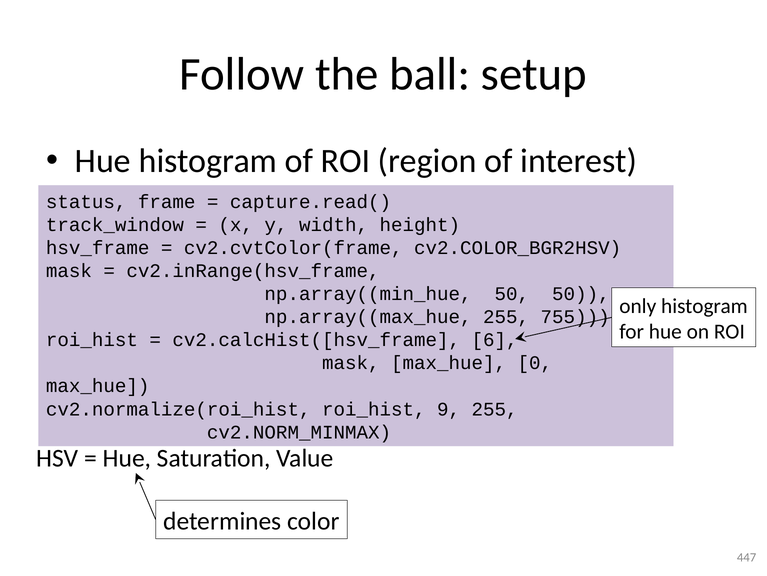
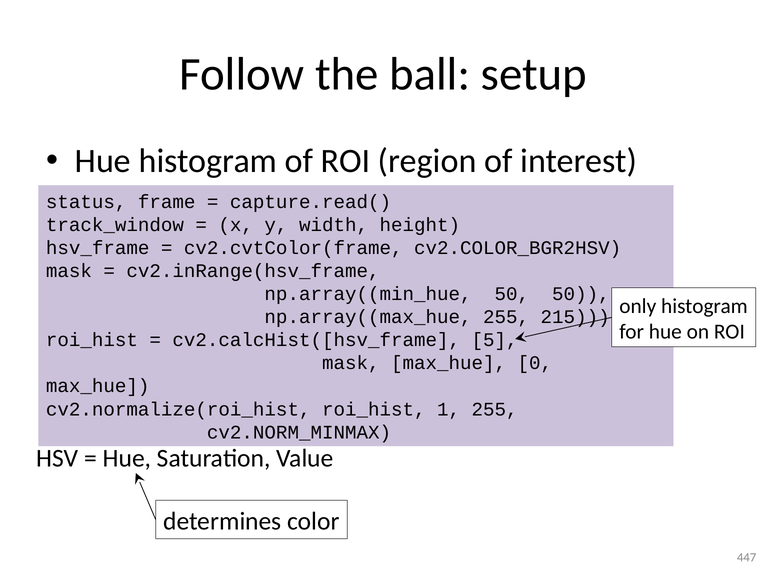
755: 755 -> 215
6: 6 -> 5
9: 9 -> 1
